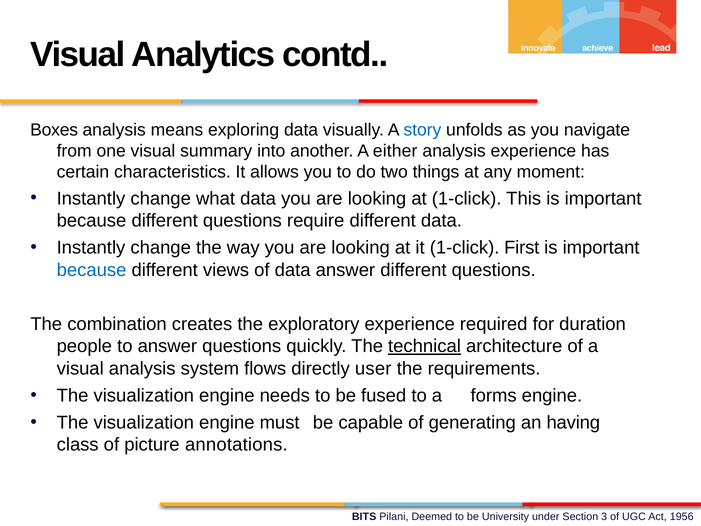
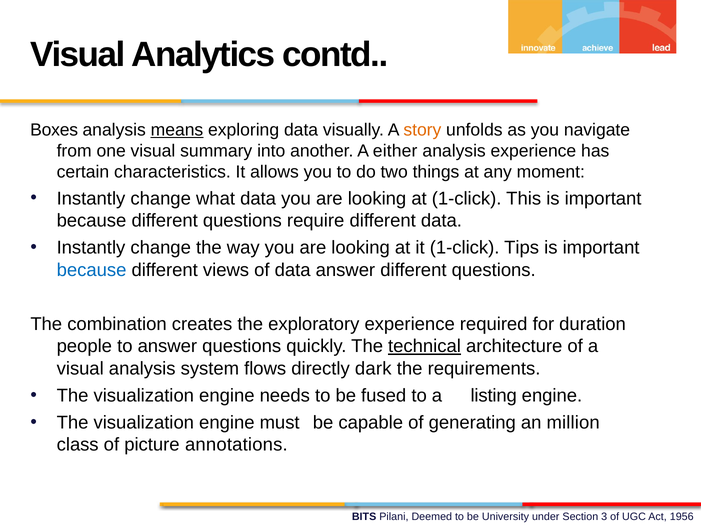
means underline: none -> present
story colour: blue -> orange
First: First -> Tips
user: user -> dark
forms: forms -> listing
having: having -> million
